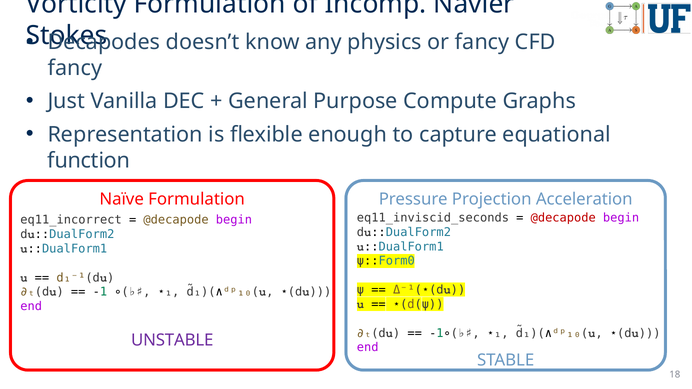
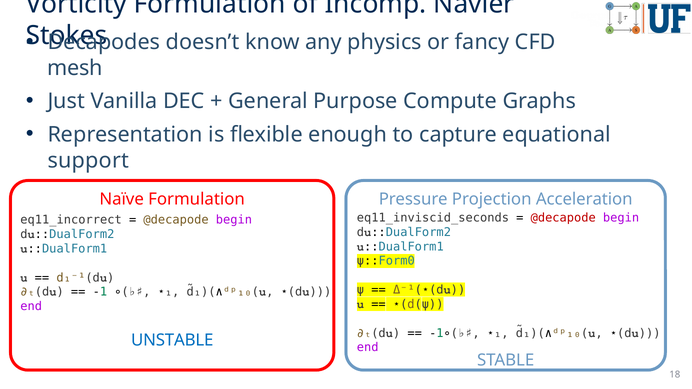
fancy at (75, 68): fancy -> mesh
function: function -> support
UNSTABLE colour: purple -> blue
